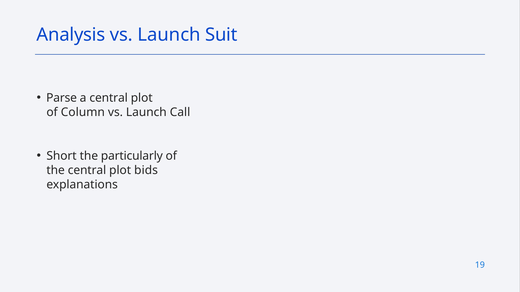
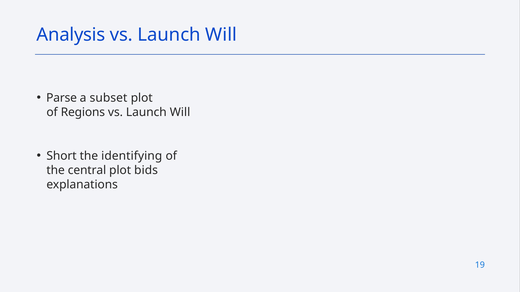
Suit at (221, 35): Suit -> Will
a central: central -> subset
Column: Column -> Regions
Call at (180, 112): Call -> Will
particularly: particularly -> identifying
